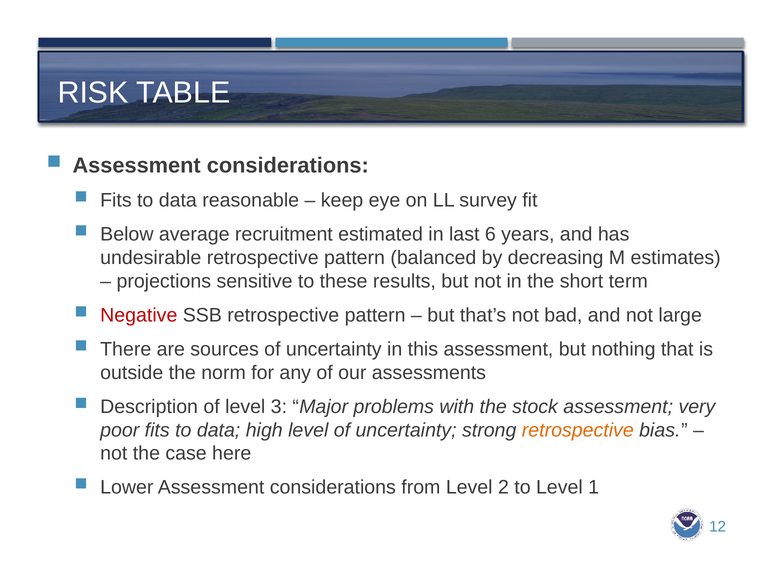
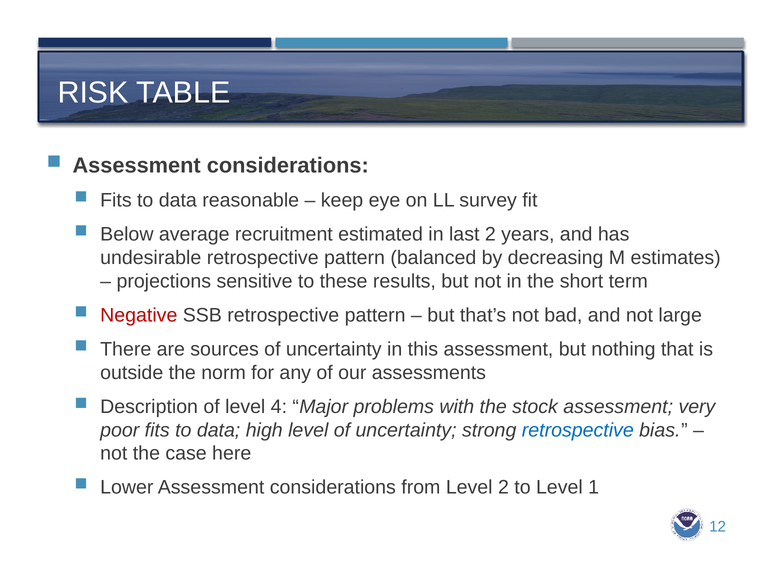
last 6: 6 -> 2
3: 3 -> 4
retrospective at (578, 430) colour: orange -> blue
